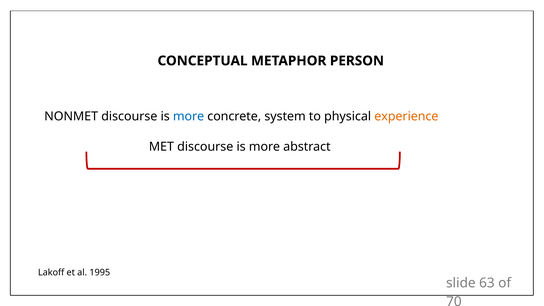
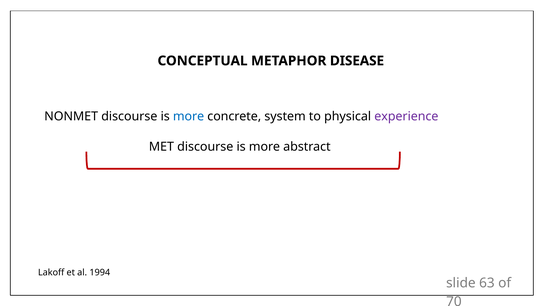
PERSON: PERSON -> DISEASE
experience colour: orange -> purple
1995: 1995 -> 1994
